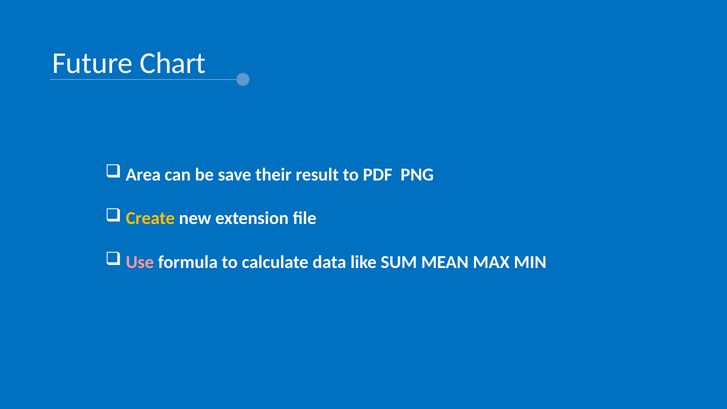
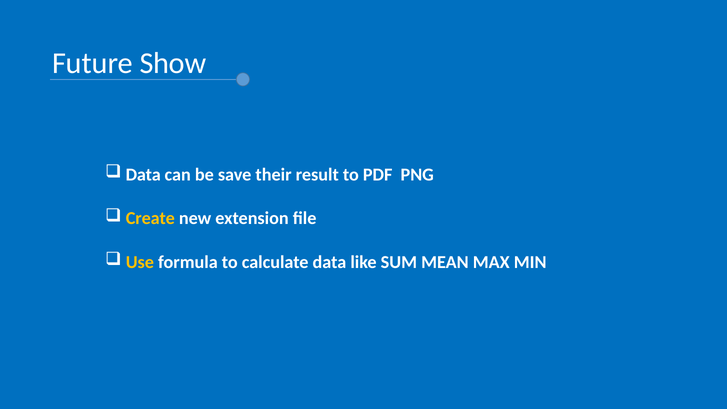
Chart: Chart -> Show
Area at (143, 175): Area -> Data
Use colour: pink -> yellow
